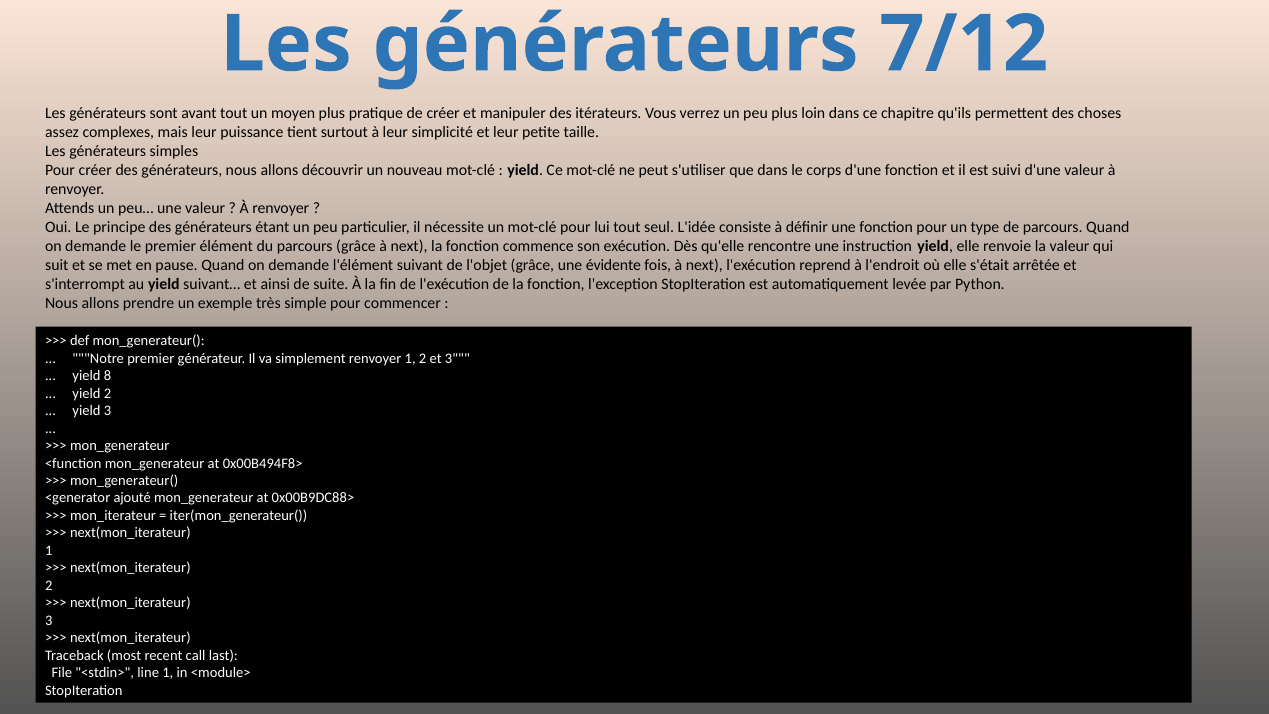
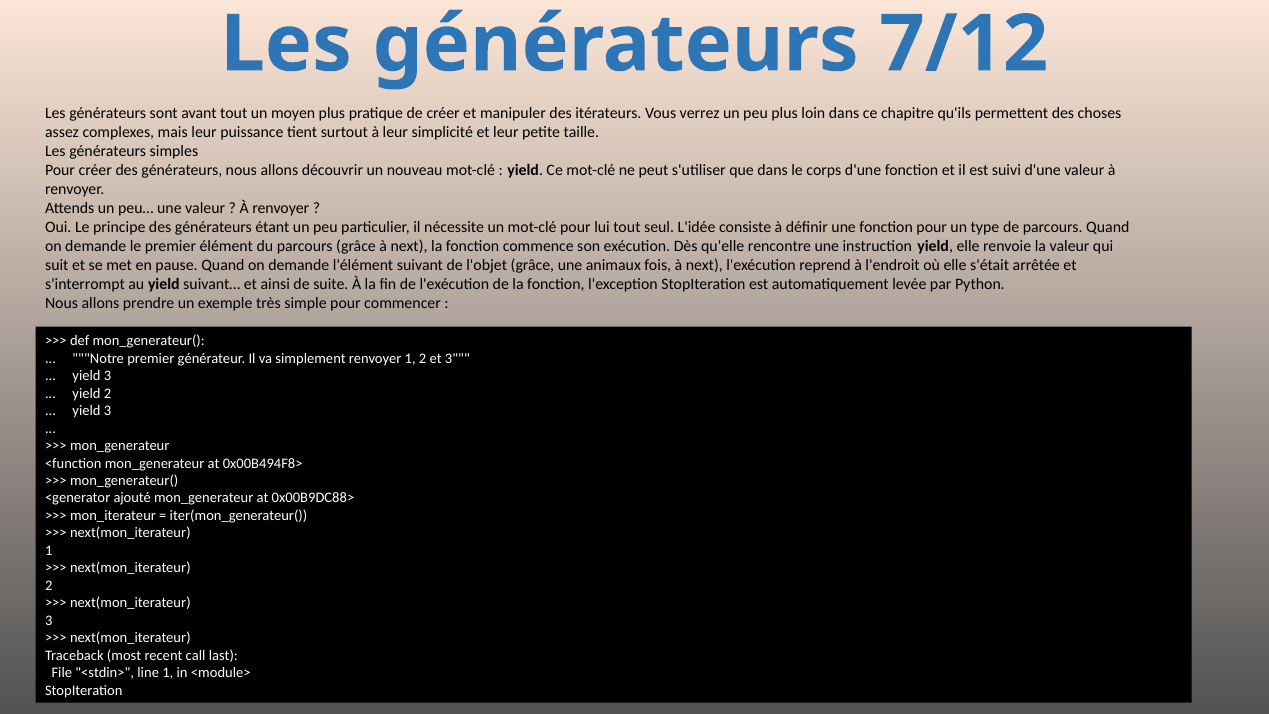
évidente: évidente -> animaux
8 at (108, 376): 8 -> 3
